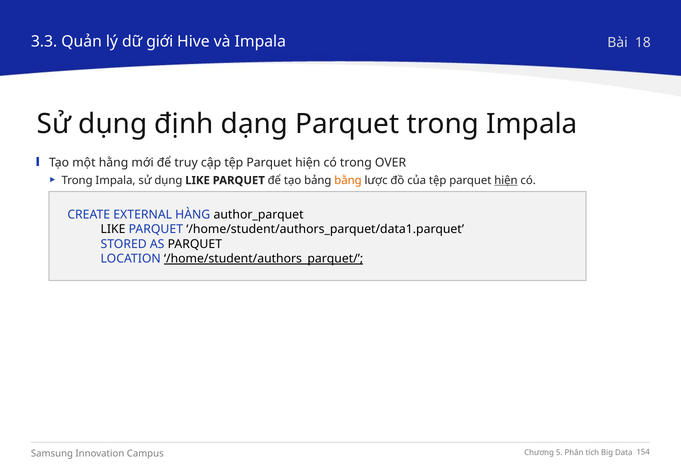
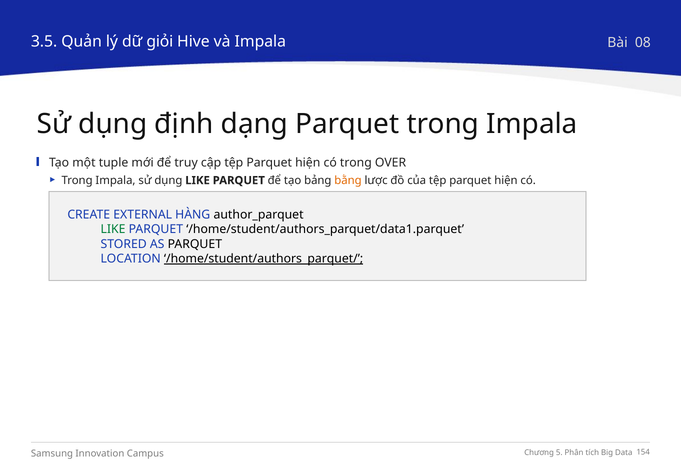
3.3: 3.3 -> 3.5
giới: giới -> giỏi
18: 18 -> 08
hằng: hằng -> tuple
hiện at (506, 180) underline: present -> none
LIKE at (113, 229) colour: black -> green
